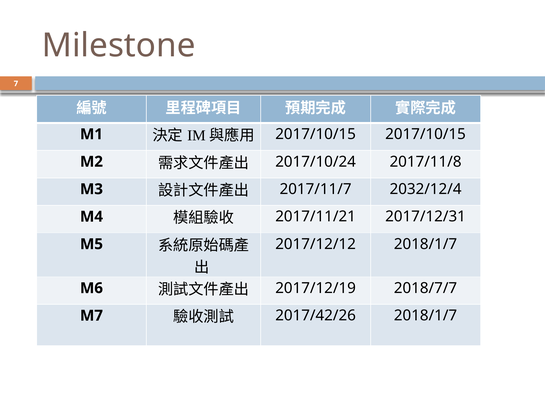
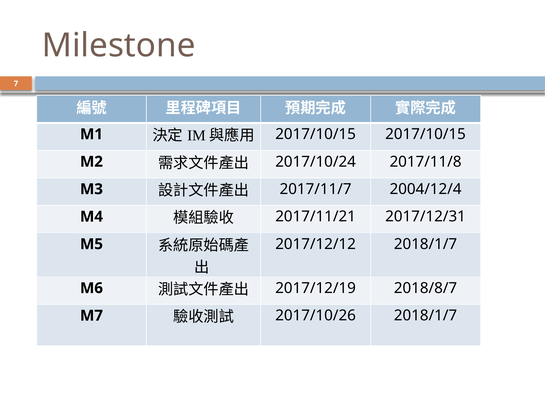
2032/12/4: 2032/12/4 -> 2004/12/4
2018/7/7: 2018/7/7 -> 2018/8/7
2017/42/26: 2017/42/26 -> 2017/10/26
